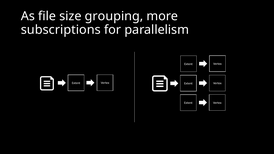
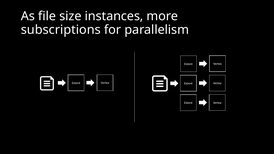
grouping: grouping -> instances
